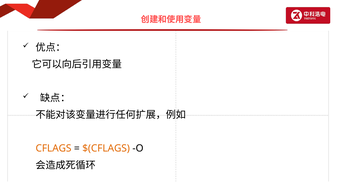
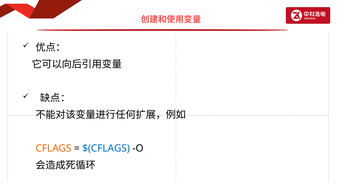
$(CFLAGS colour: orange -> blue
